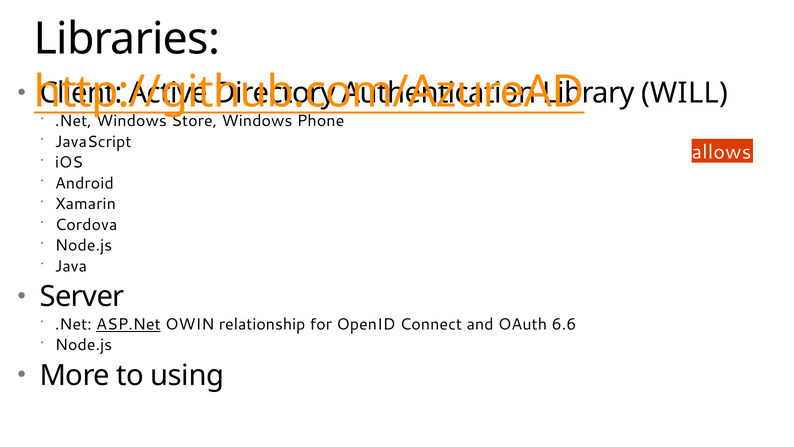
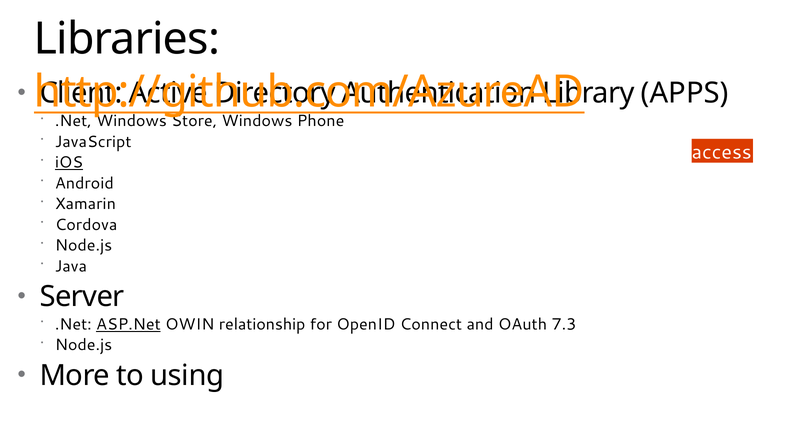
WILL: WILL -> APPS
allows: allows -> access
iOS underline: none -> present
6.6: 6.6 -> 7.3
